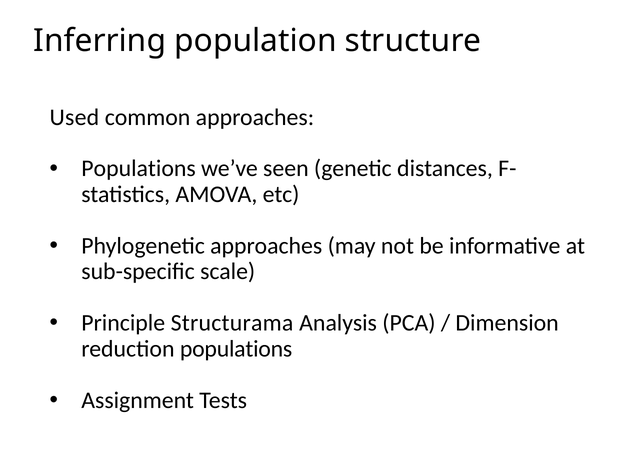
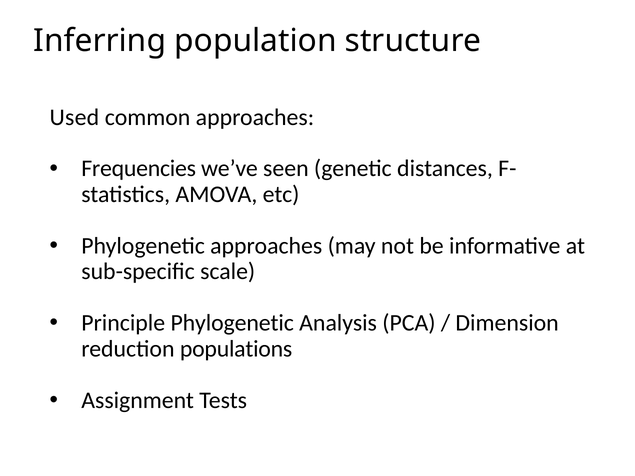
Populations at (139, 169): Populations -> Frequencies
Principle Structurama: Structurama -> Phylogenetic
